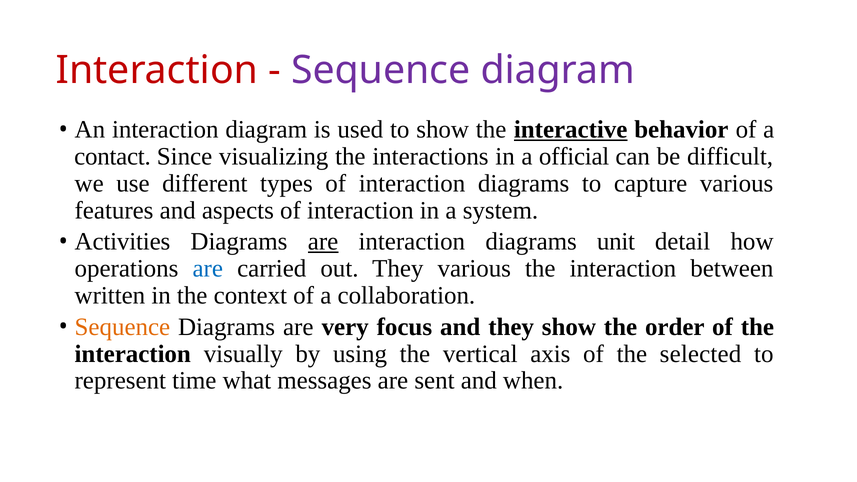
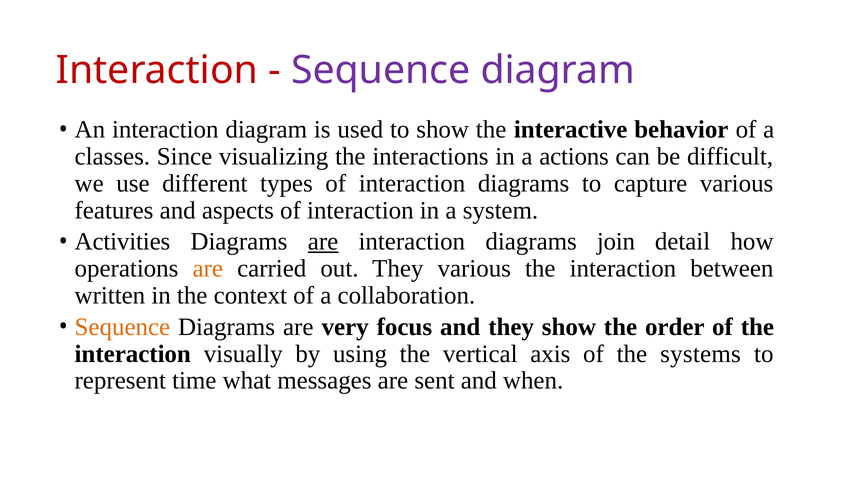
interactive underline: present -> none
contact: contact -> classes
official: official -> actions
unit: unit -> join
are at (208, 269) colour: blue -> orange
selected: selected -> systems
